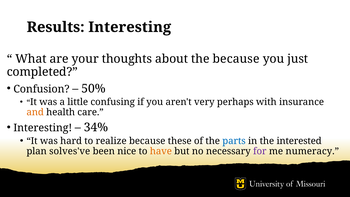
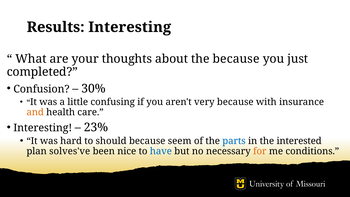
50%: 50% -> 30%
very perhaps: perhaps -> because
34%: 34% -> 23%
realize: realize -> should
these: these -> seem
have colour: orange -> blue
for colour: purple -> orange
numeracy: numeracy -> conditions
